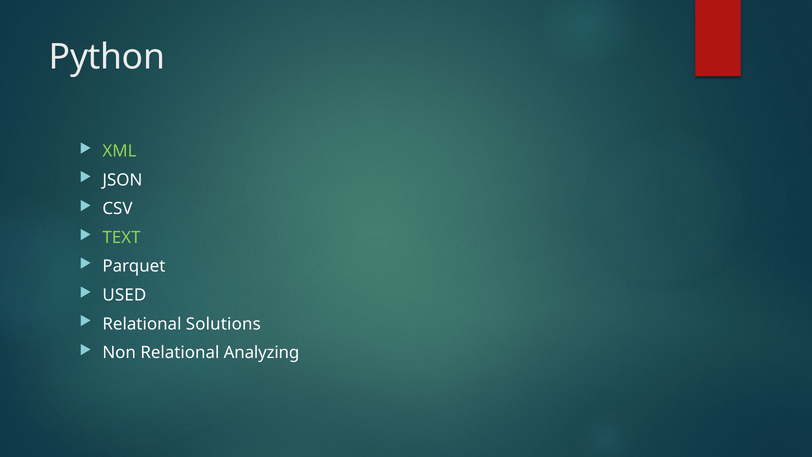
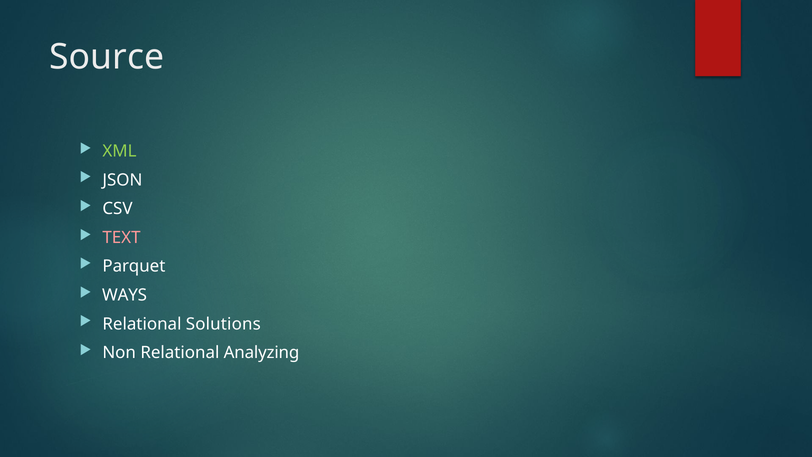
Python: Python -> Source
TEXT colour: light green -> pink
USED: USED -> WAYS
